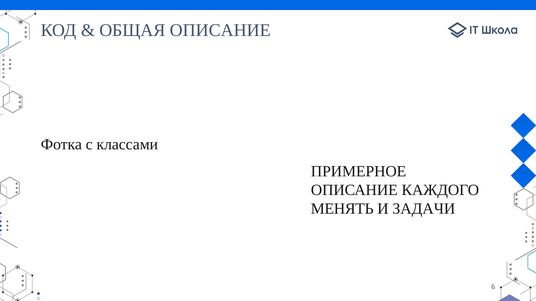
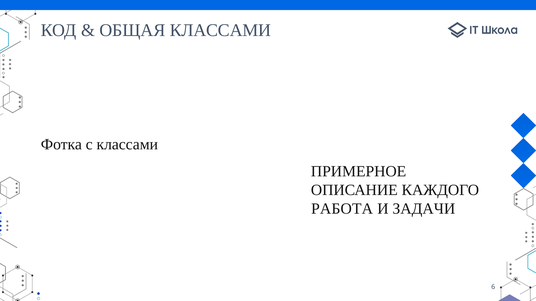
ОБЩАЯ ОПИСАНИЕ: ОПИСАНИЕ -> КЛАССАМИ
МЕНЯТЬ: МЕНЯТЬ -> РАБОТА
